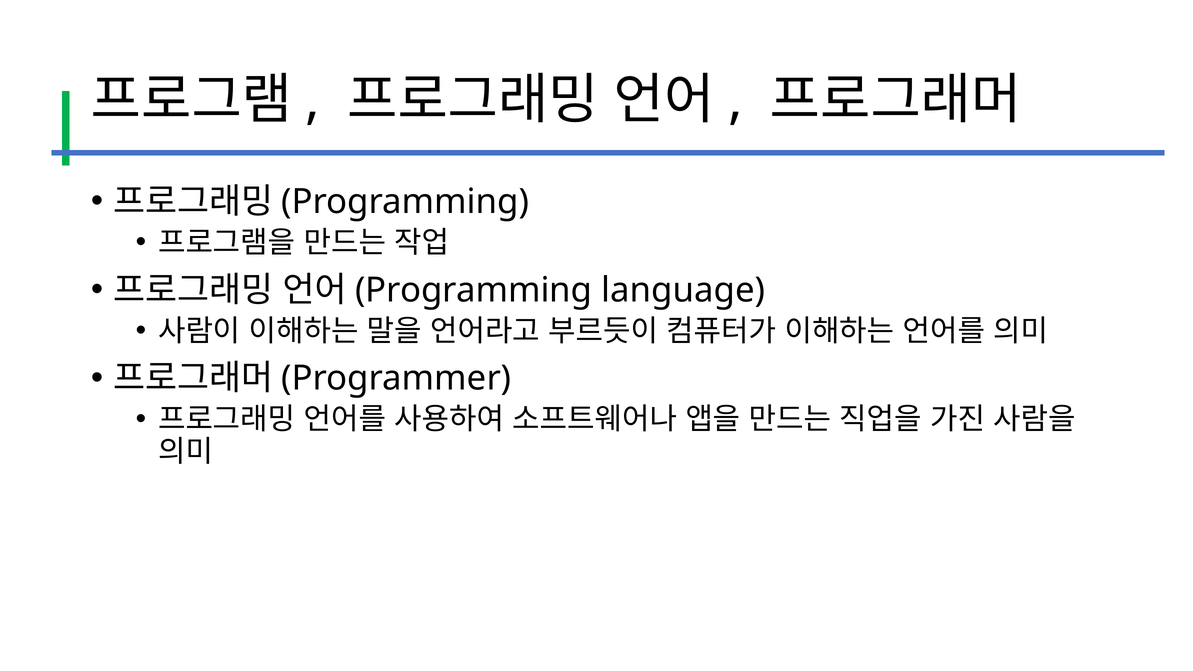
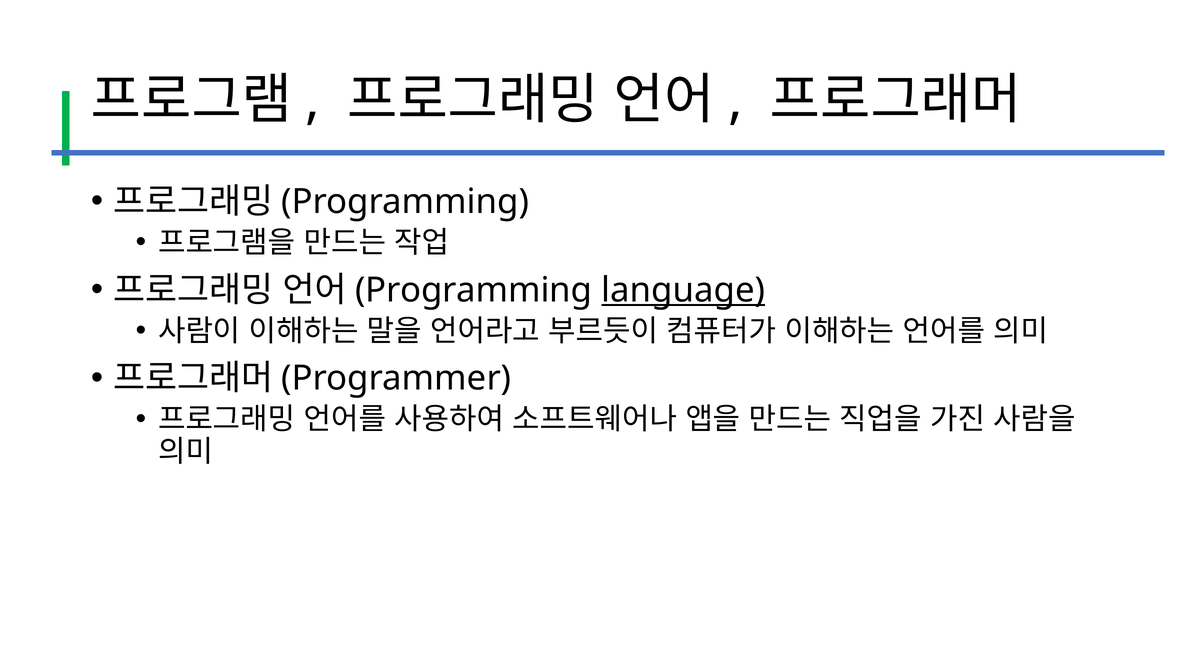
language underline: none -> present
